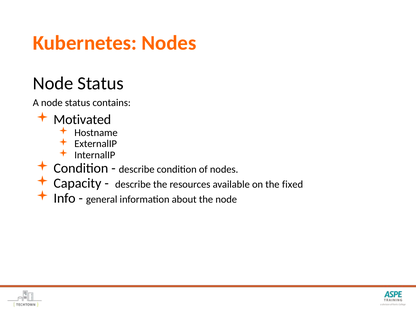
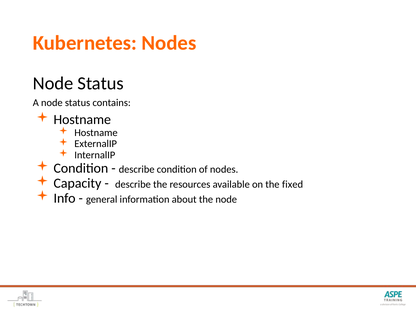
Motivated at (82, 120): Motivated -> Hostname
